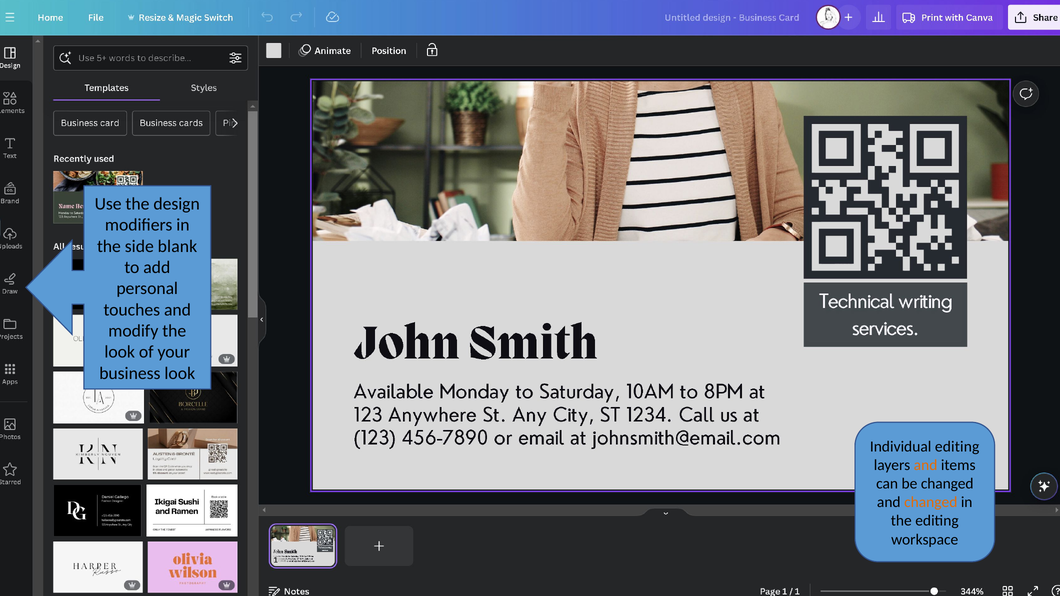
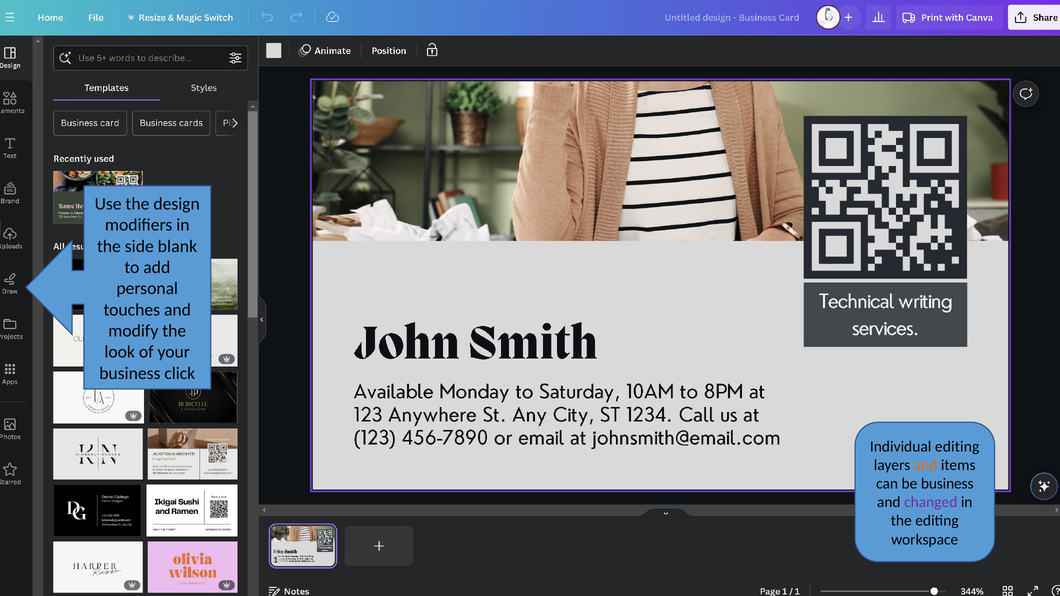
business look: look -> click
be changed: changed -> business
changed at (931, 503) colour: orange -> purple
